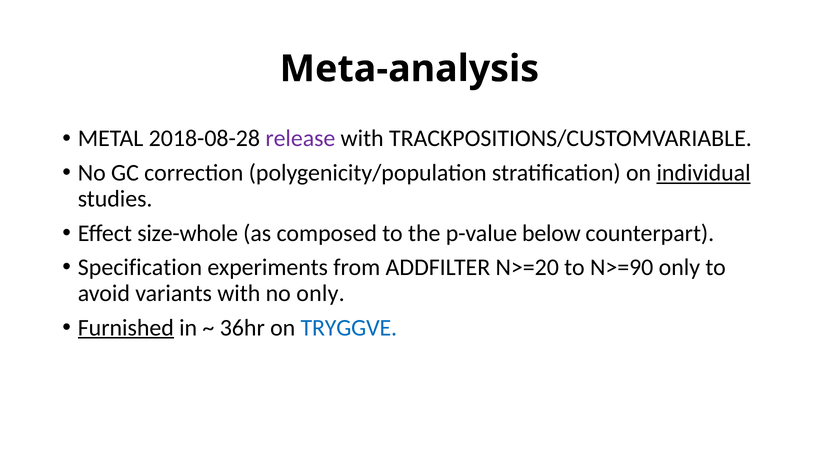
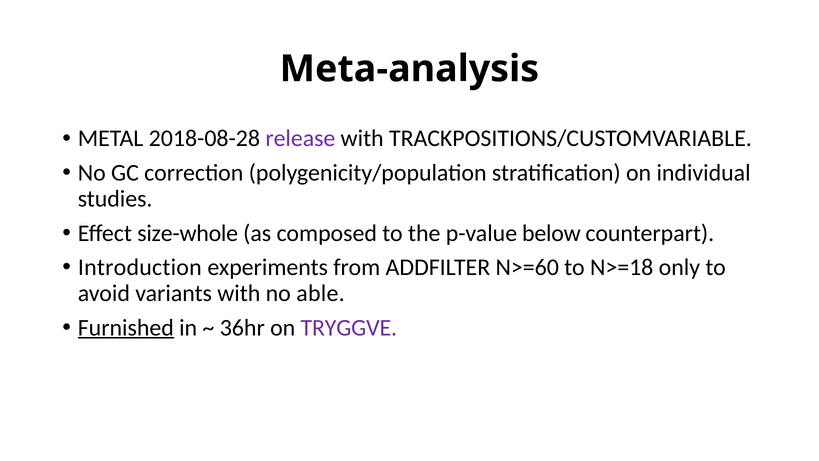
individual underline: present -> none
Specification: Specification -> Introduction
N>=20: N>=20 -> N>=60
N>=90: N>=90 -> N>=18
no only: only -> able
TRYGGVE colour: blue -> purple
